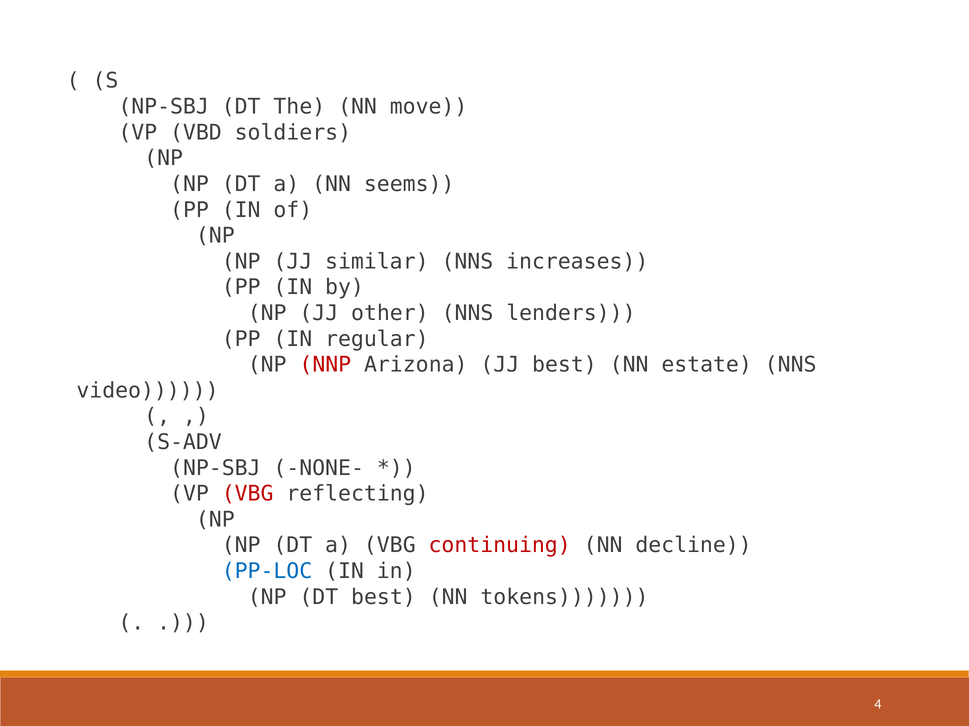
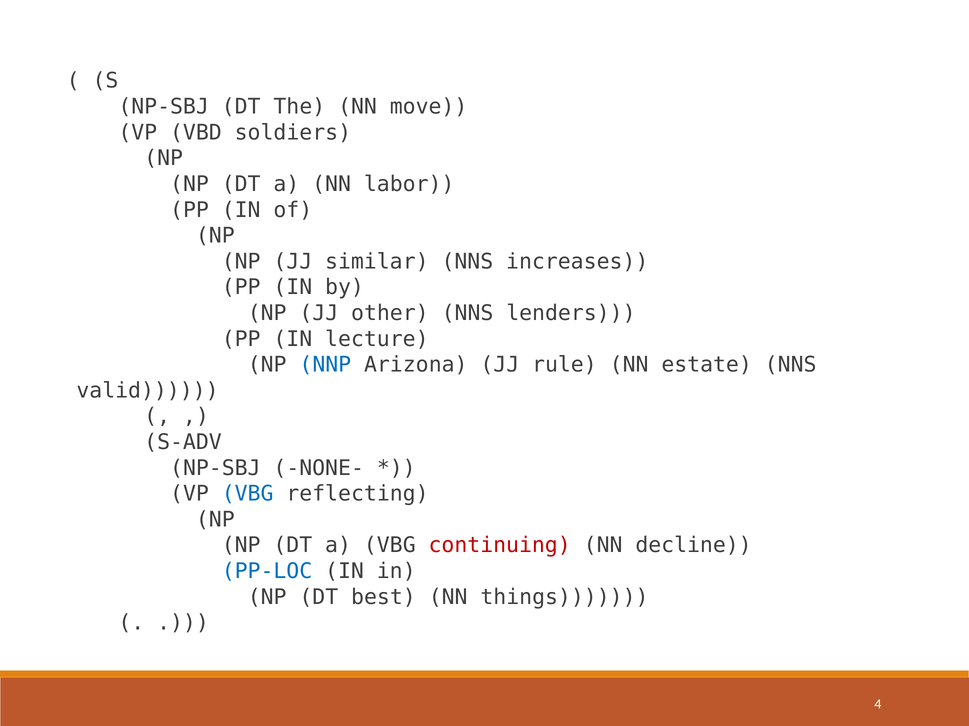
seems: seems -> labor
regular: regular -> lecture
NNP colour: red -> blue
JJ best: best -> rule
video: video -> valid
VBG at (248, 494) colour: red -> blue
tokens: tokens -> things
